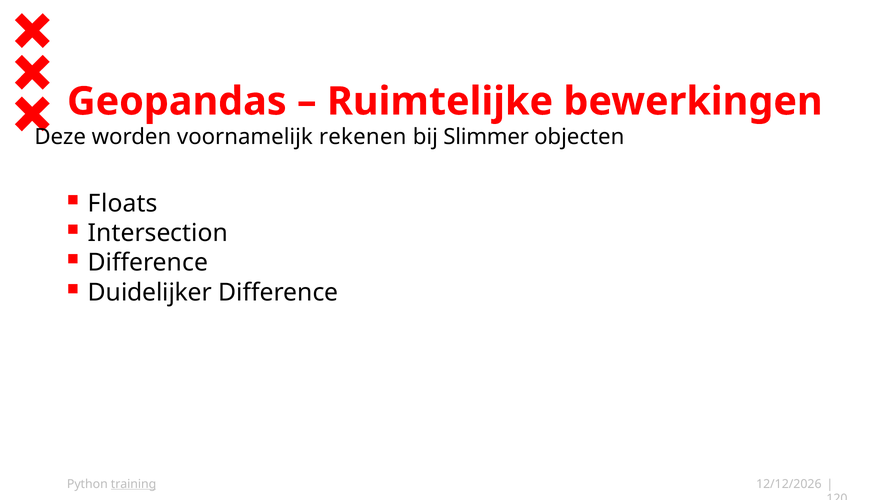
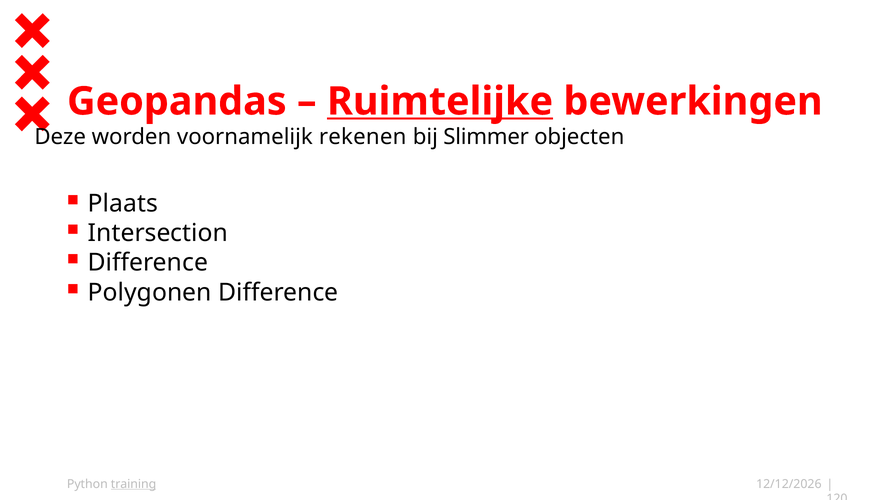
Ruimtelijke underline: none -> present
Floats: Floats -> Plaats
Duidelijker: Duidelijker -> Polygonen
